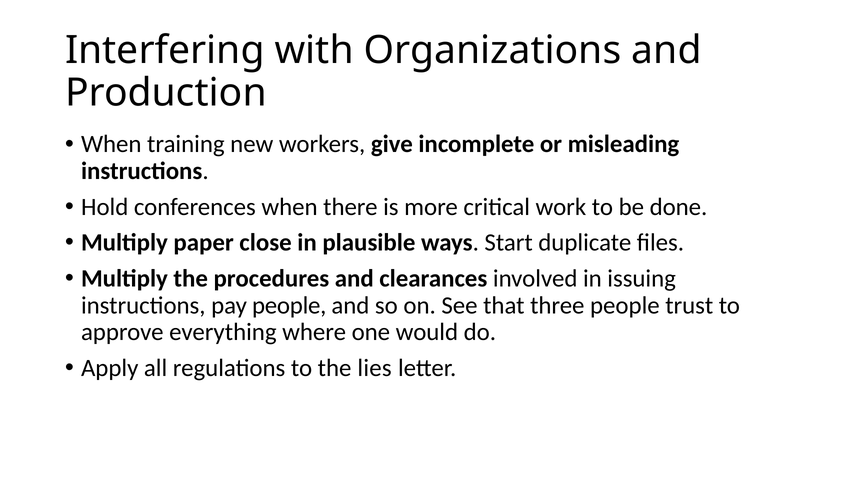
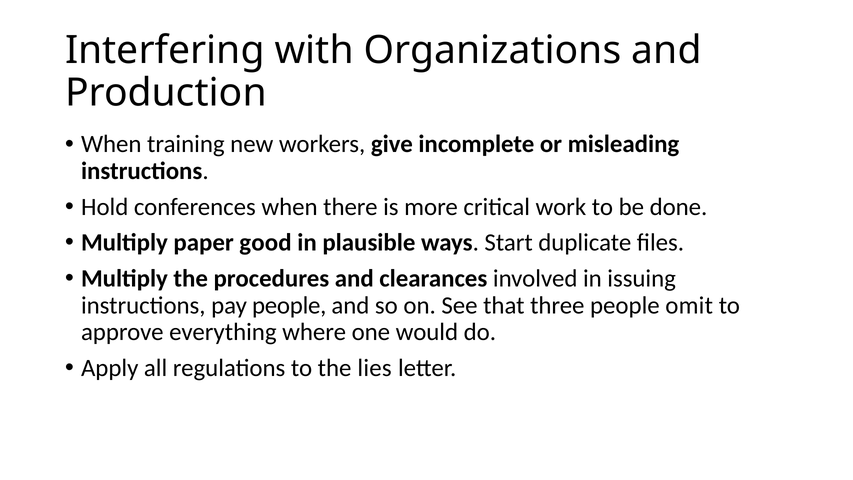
close: close -> good
trust: trust -> omit
